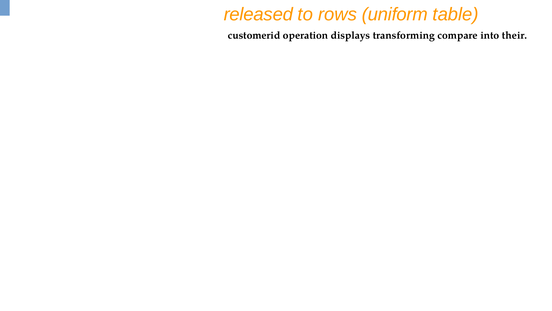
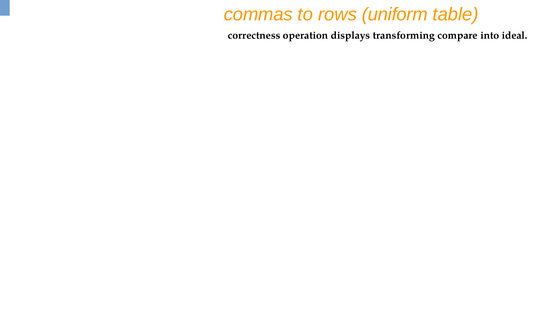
released: released -> commas
customerid: customerid -> correctness
their: their -> ideal
